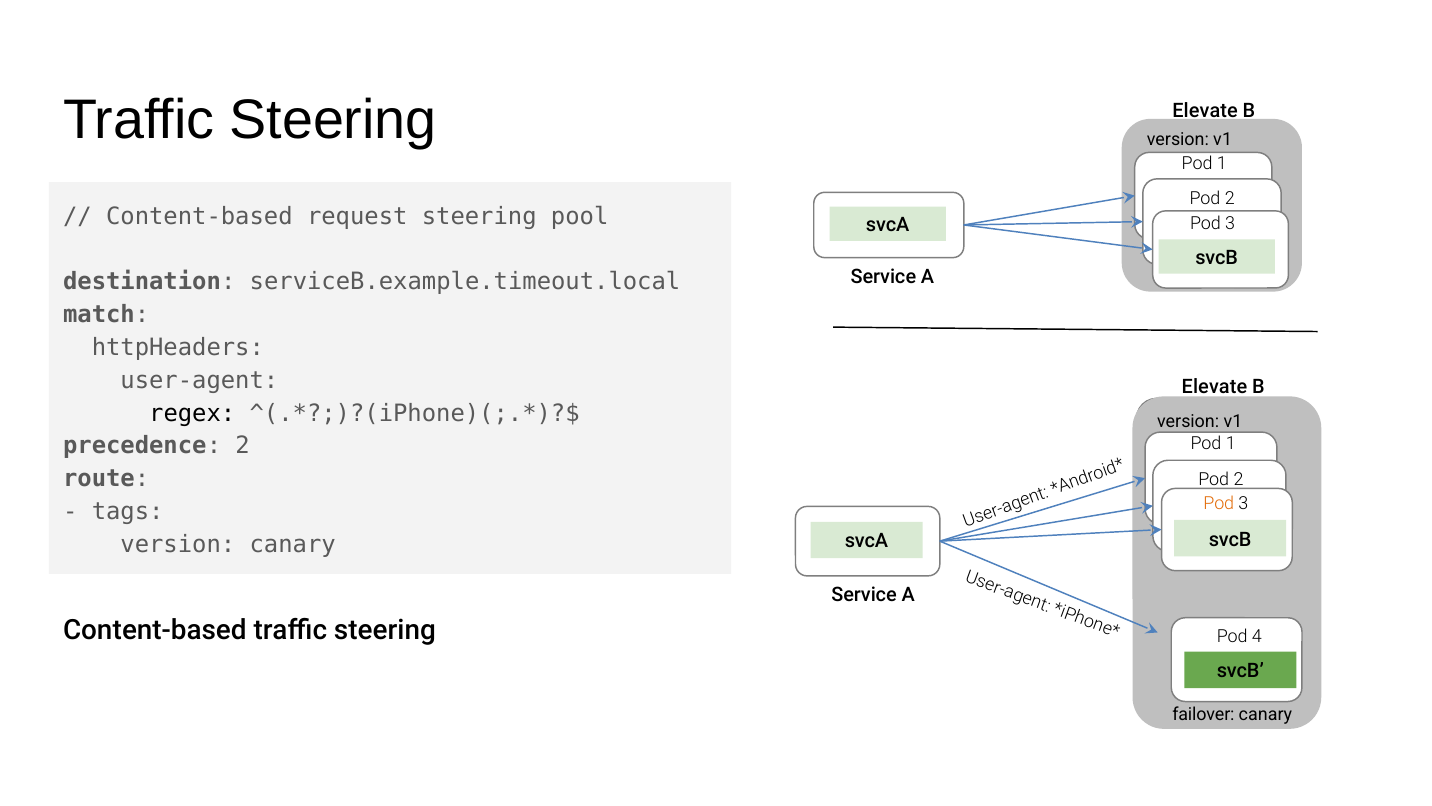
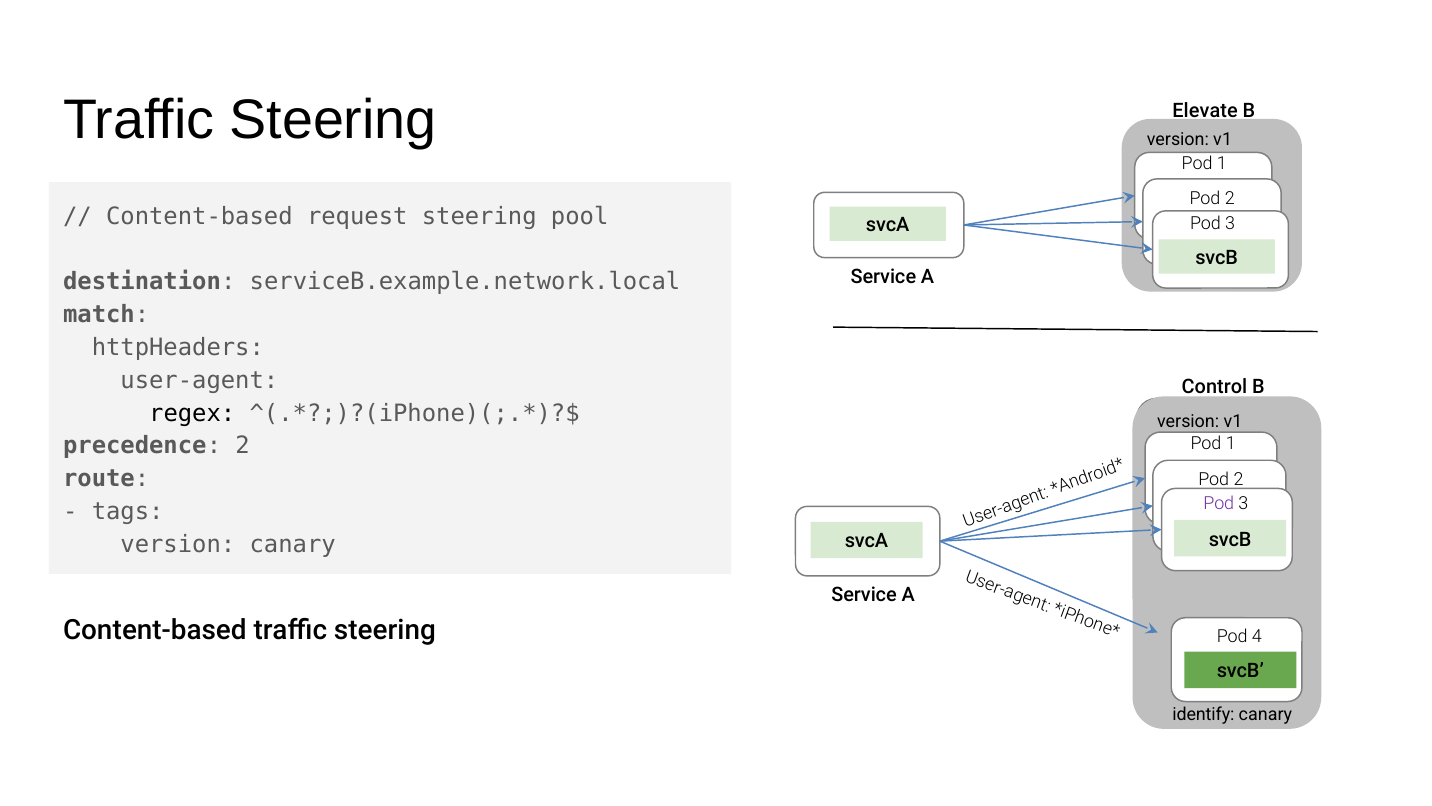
serviceB.example.timeout.local: serviceB.example.timeout.local -> serviceB.example.network.local
Elevate at (1214, 386): Elevate -> Control
Pod at (1219, 504) colour: orange -> purple
failover: failover -> identify
